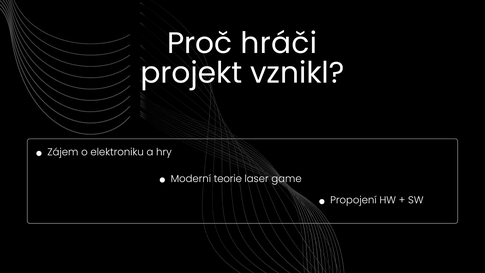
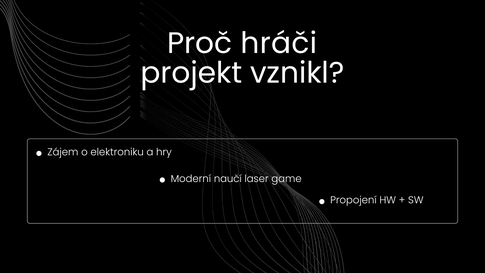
teorie: teorie -> naučí
